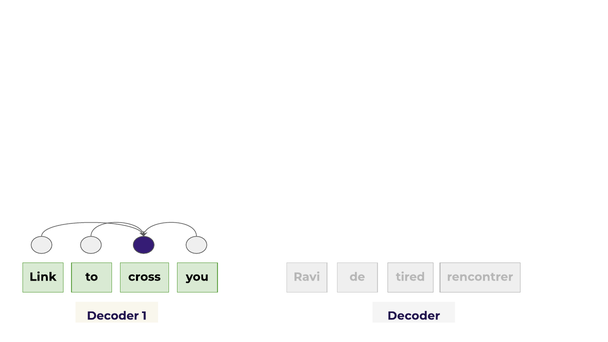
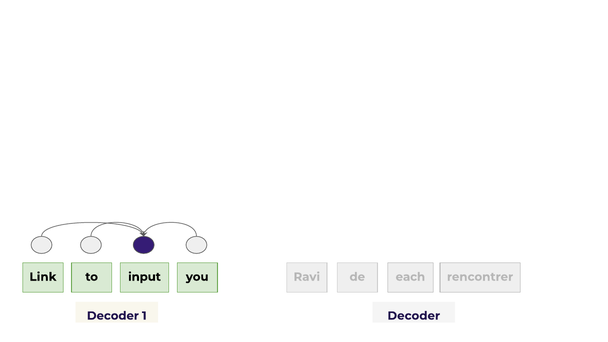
cross: cross -> input
tired: tired -> each
